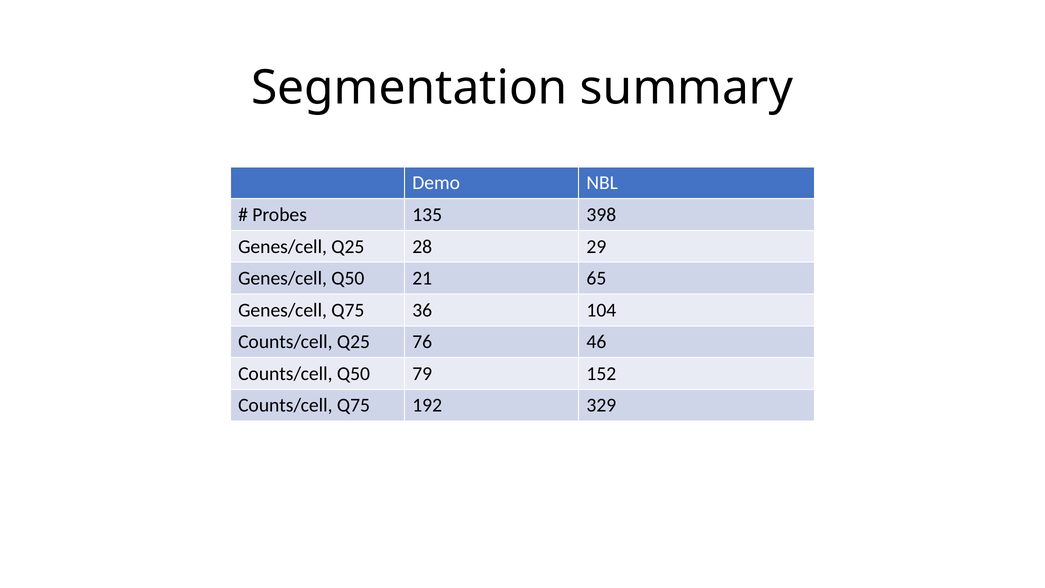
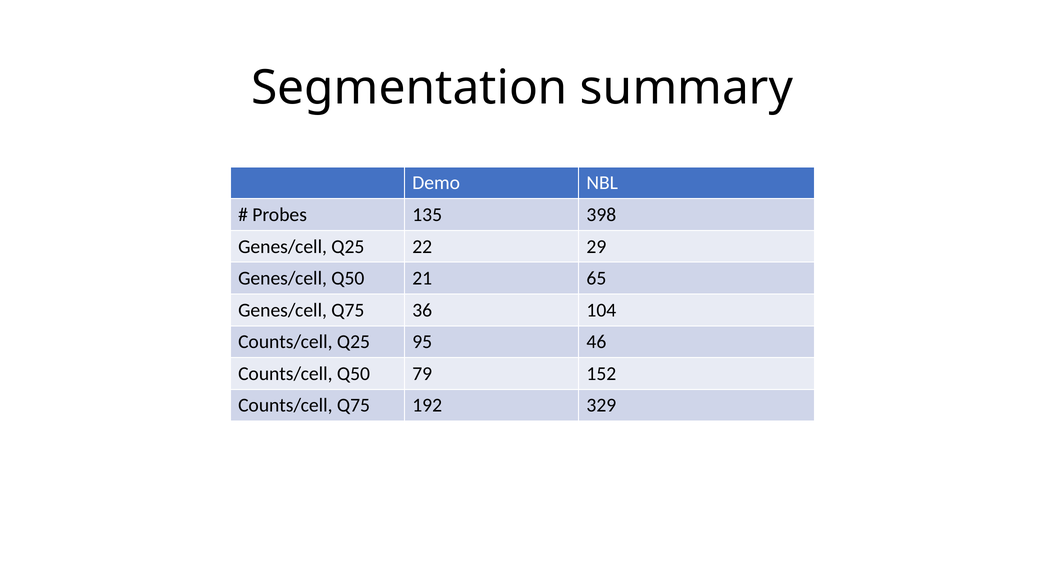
28: 28 -> 22
76: 76 -> 95
